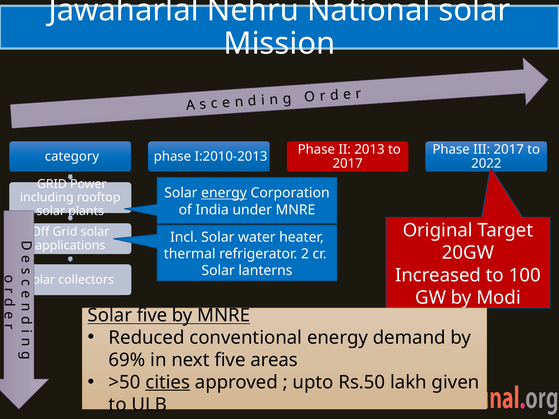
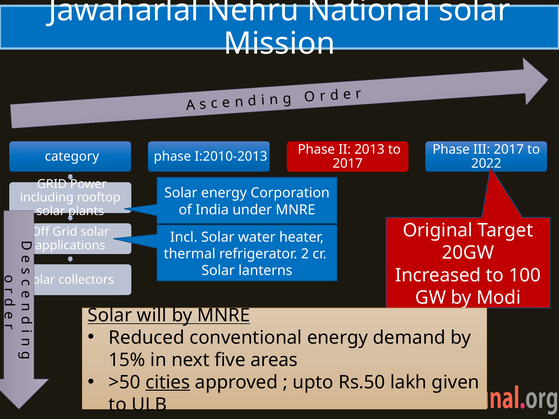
energy at (224, 193) underline: present -> none
Solar five: five -> will
69%: 69% -> 15%
